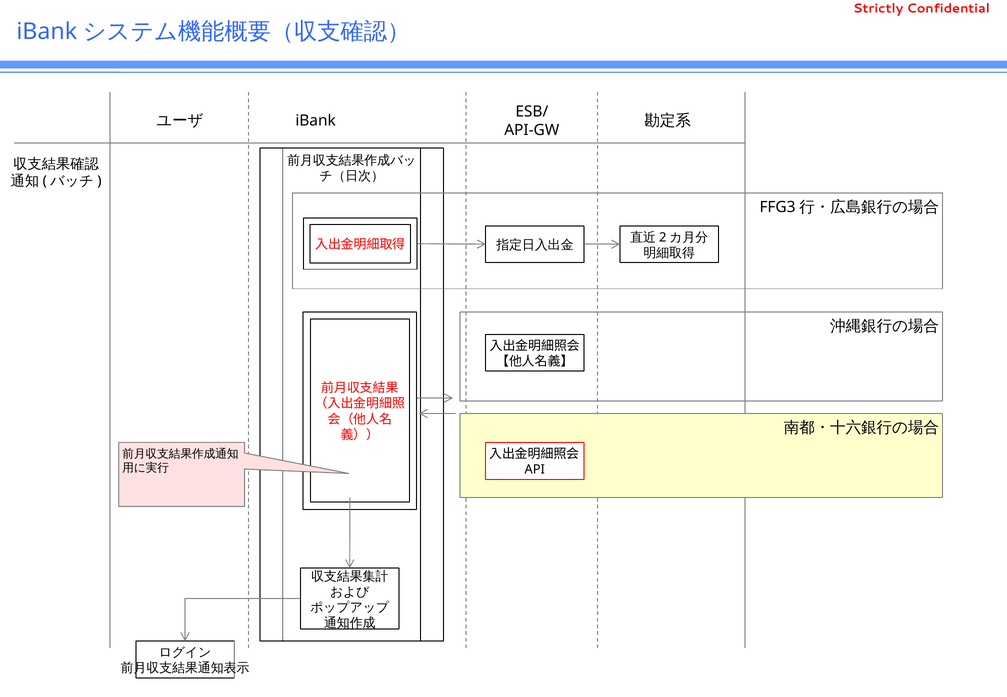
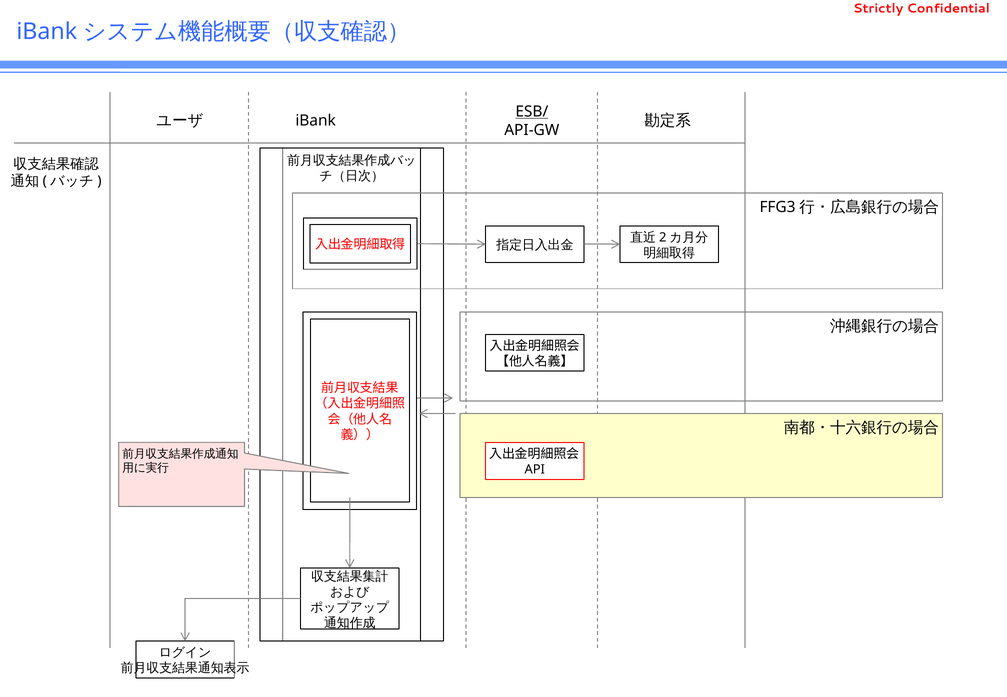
ESB/ underline: none -> present
